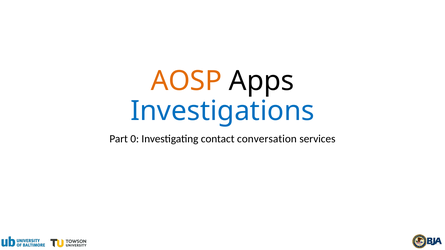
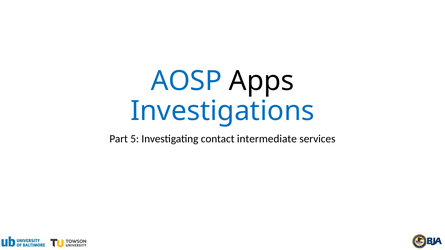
AOSP colour: orange -> blue
0: 0 -> 5
conversation: conversation -> intermediate
